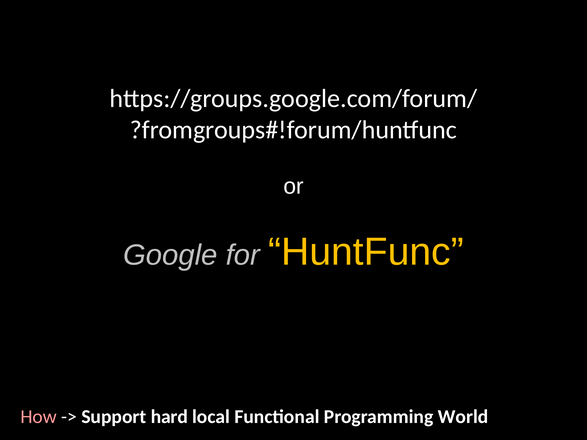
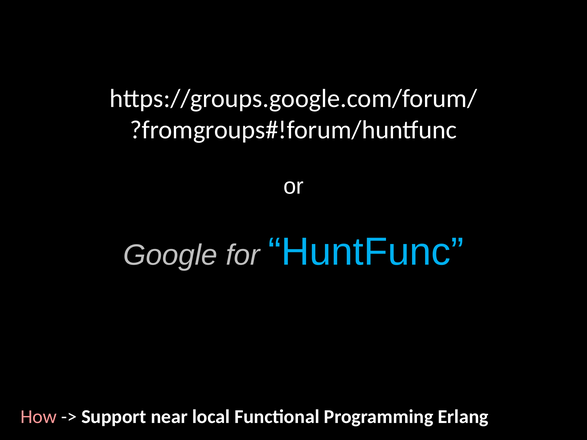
HuntFunc colour: yellow -> light blue
hard: hard -> near
World: World -> Erlang
